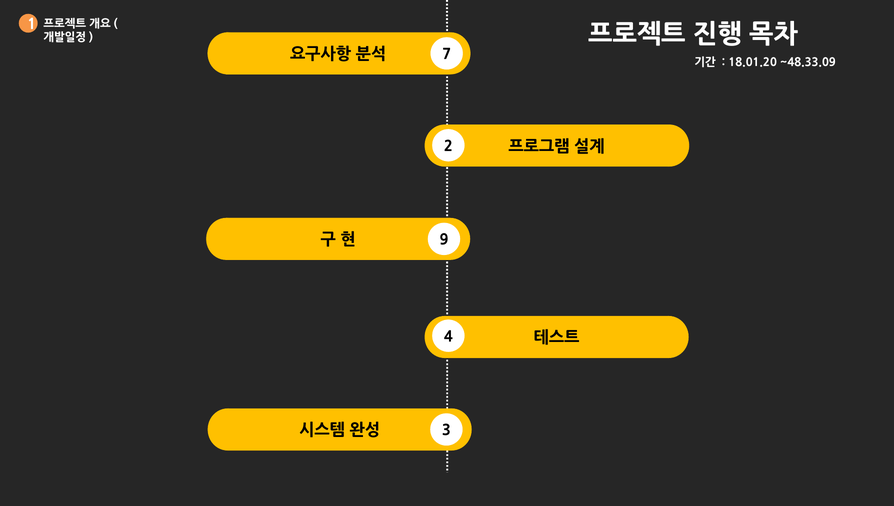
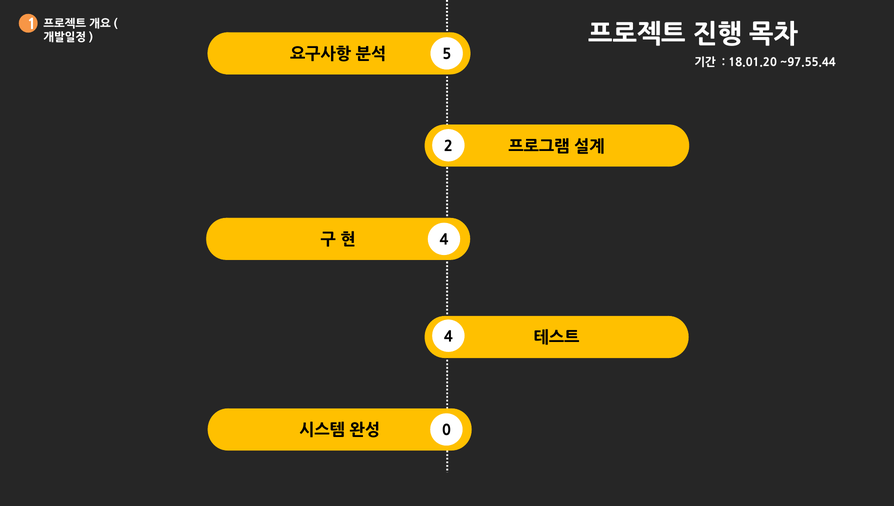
7: 7 -> 5
~48.33.09: ~48.33.09 -> ~97.55.44
9 at (444, 240): 9 -> 4
3: 3 -> 0
